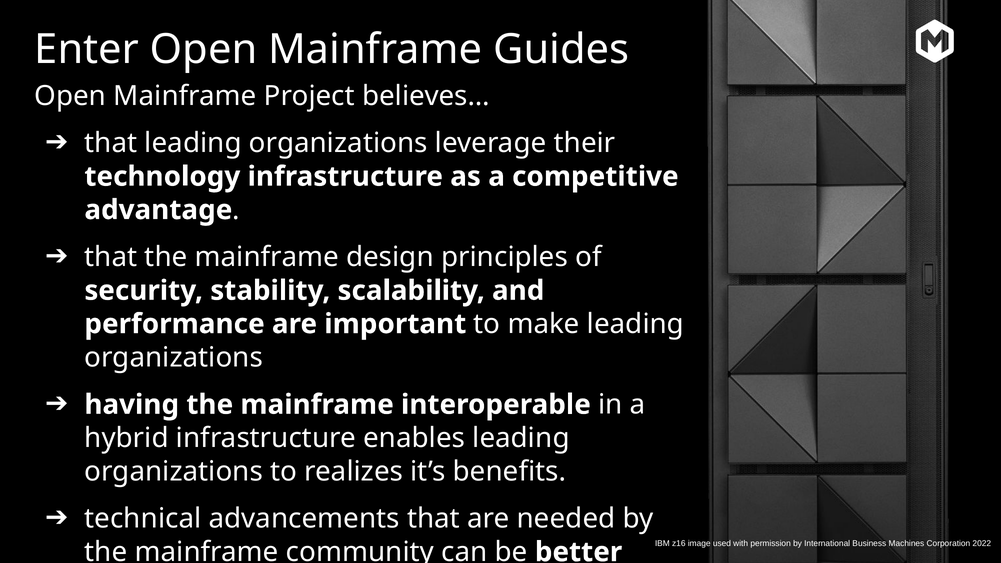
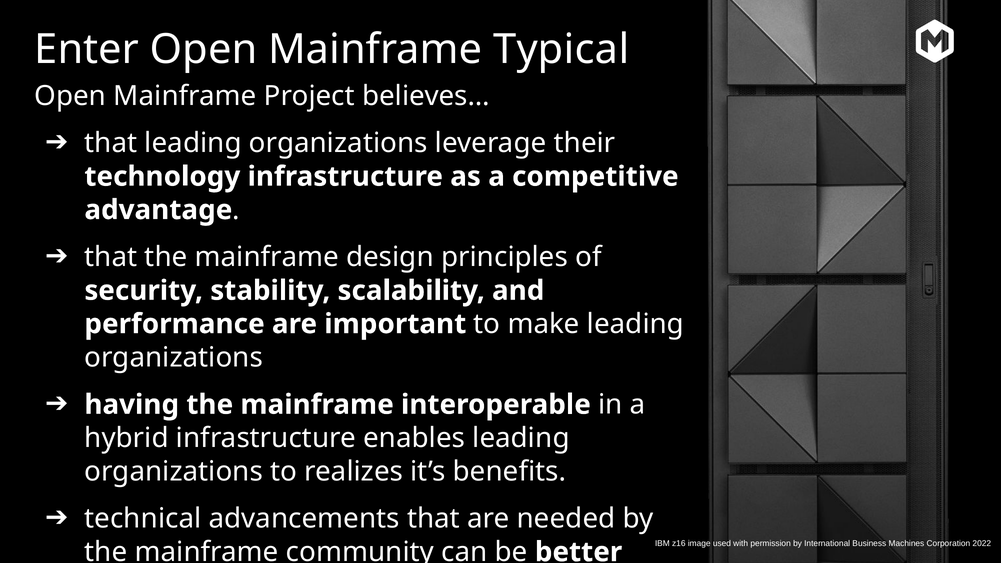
Guides: Guides -> Typical
